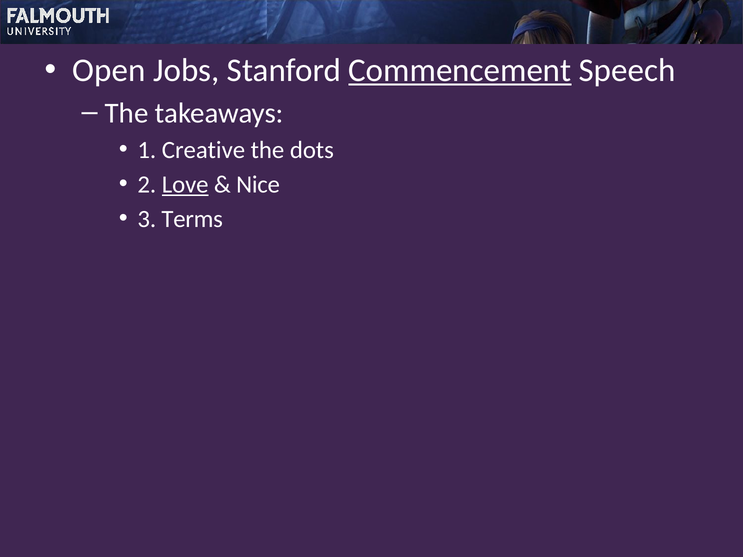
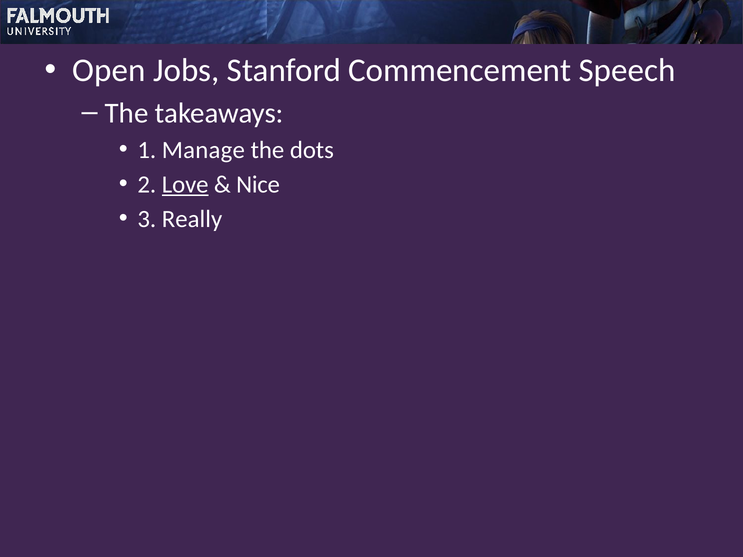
Commencement underline: present -> none
Creative: Creative -> Manage
Terms: Terms -> Really
